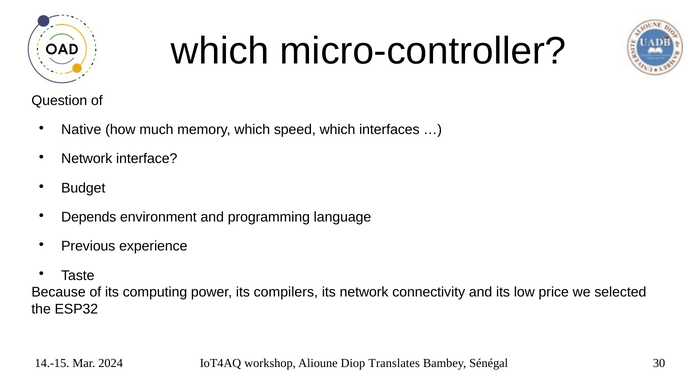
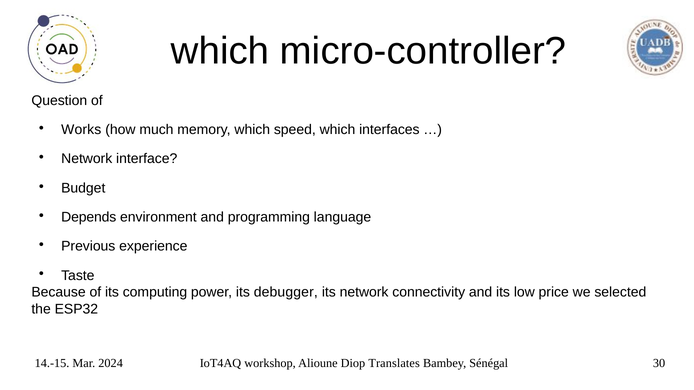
Native: Native -> Works
compilers: compilers -> debugger
